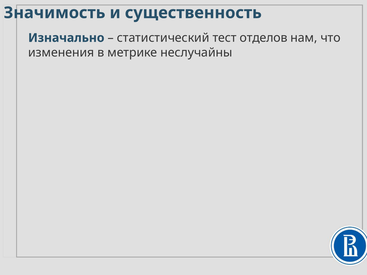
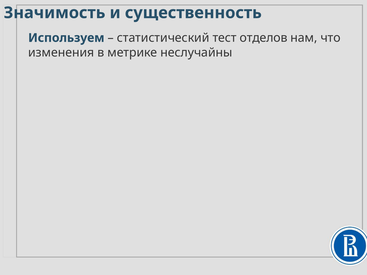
Изначально: Изначально -> Используем
